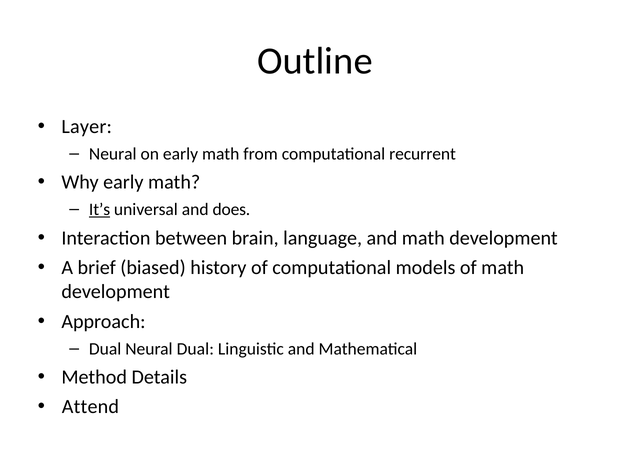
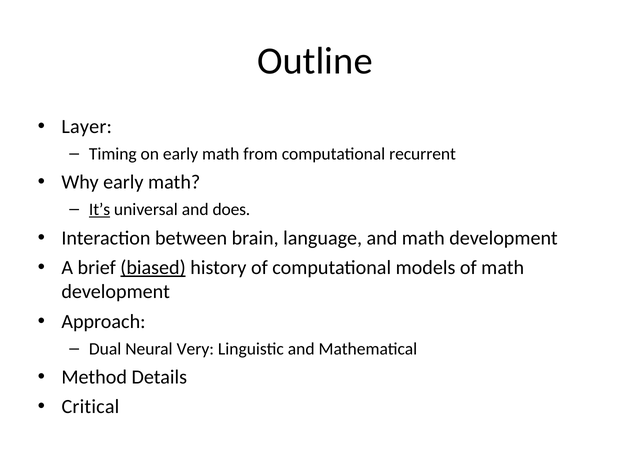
Neural at (113, 154): Neural -> Timing
biased underline: none -> present
Neural Dual: Dual -> Very
Attend: Attend -> Critical
